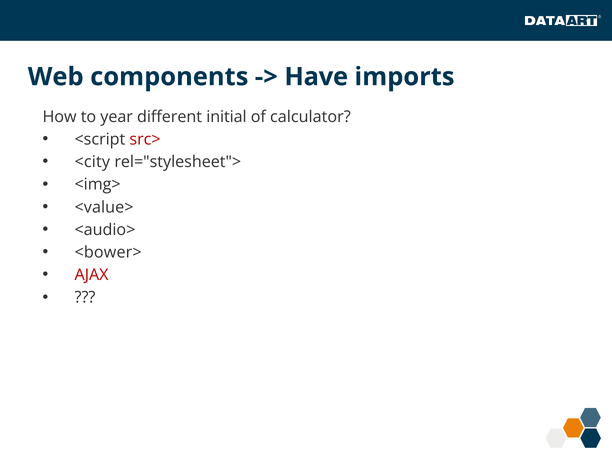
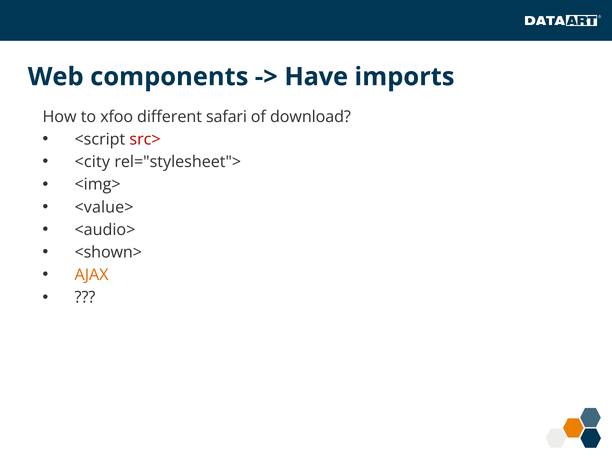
year: year -> xfoo
initial: initial -> safari
calculator: calculator -> download
<bower>: <bower> -> <shown>
AJAX colour: red -> orange
